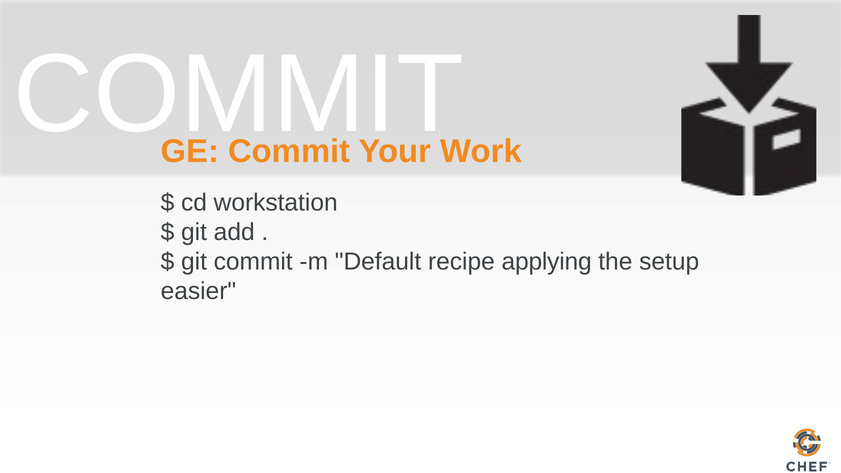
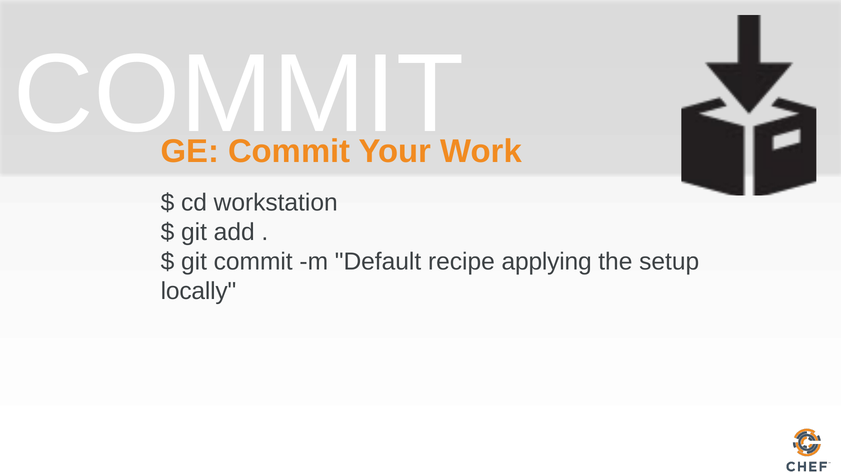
easier: easier -> locally
